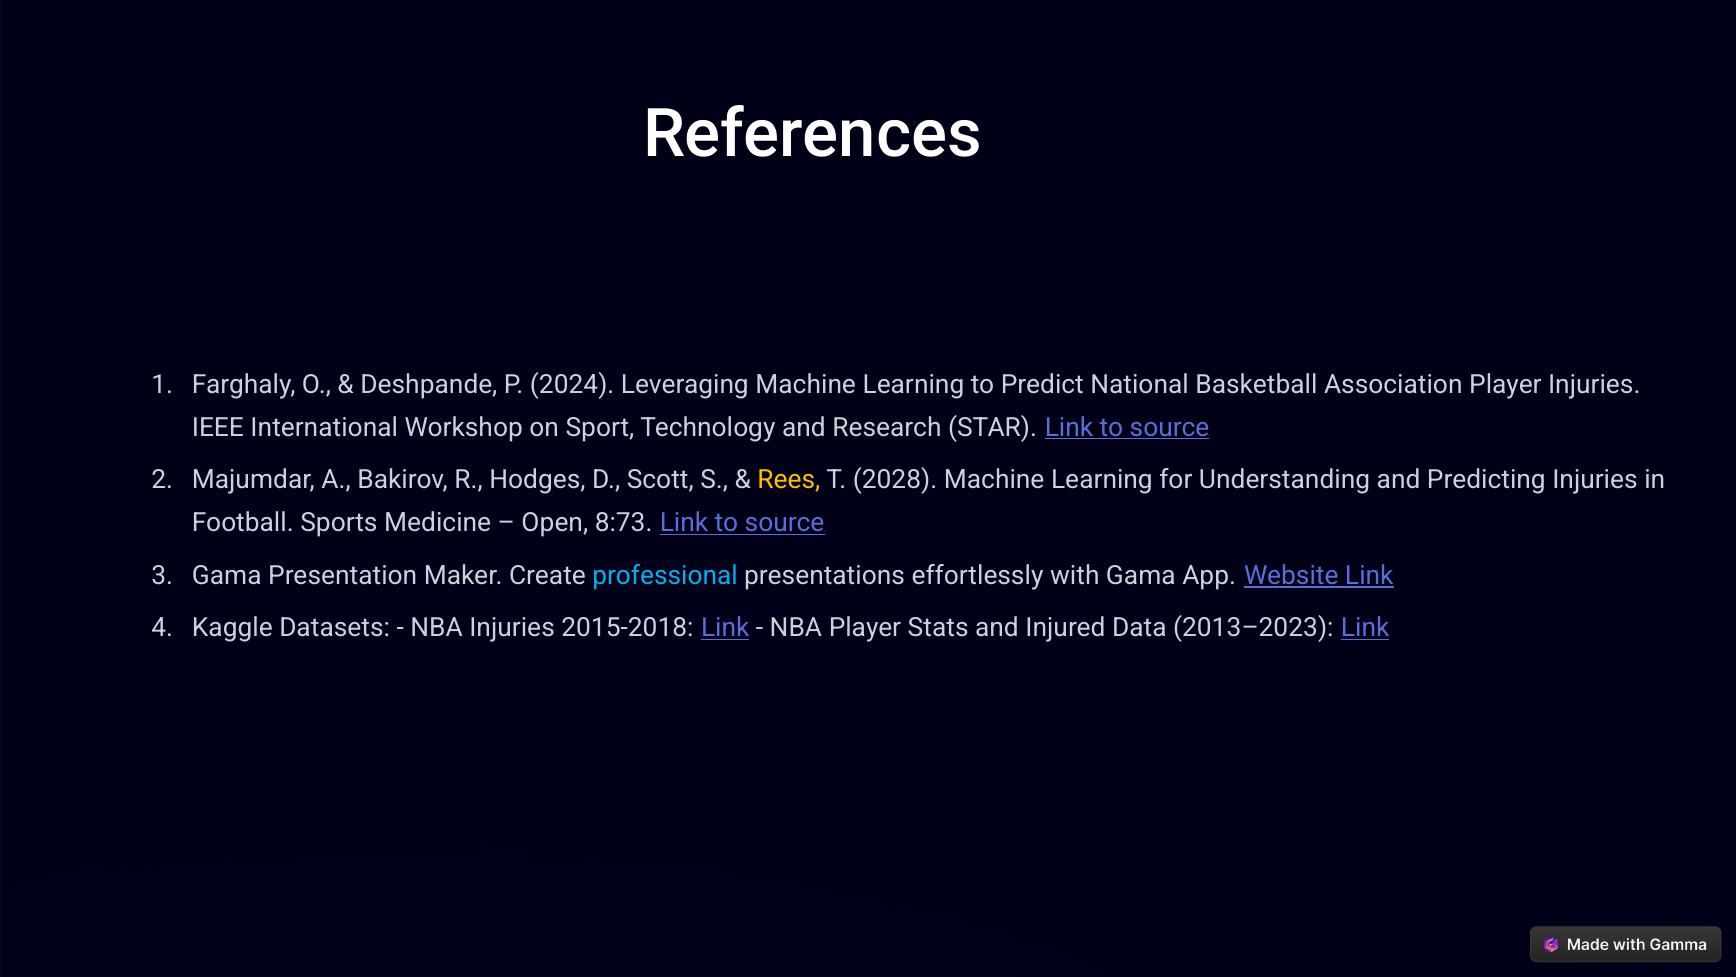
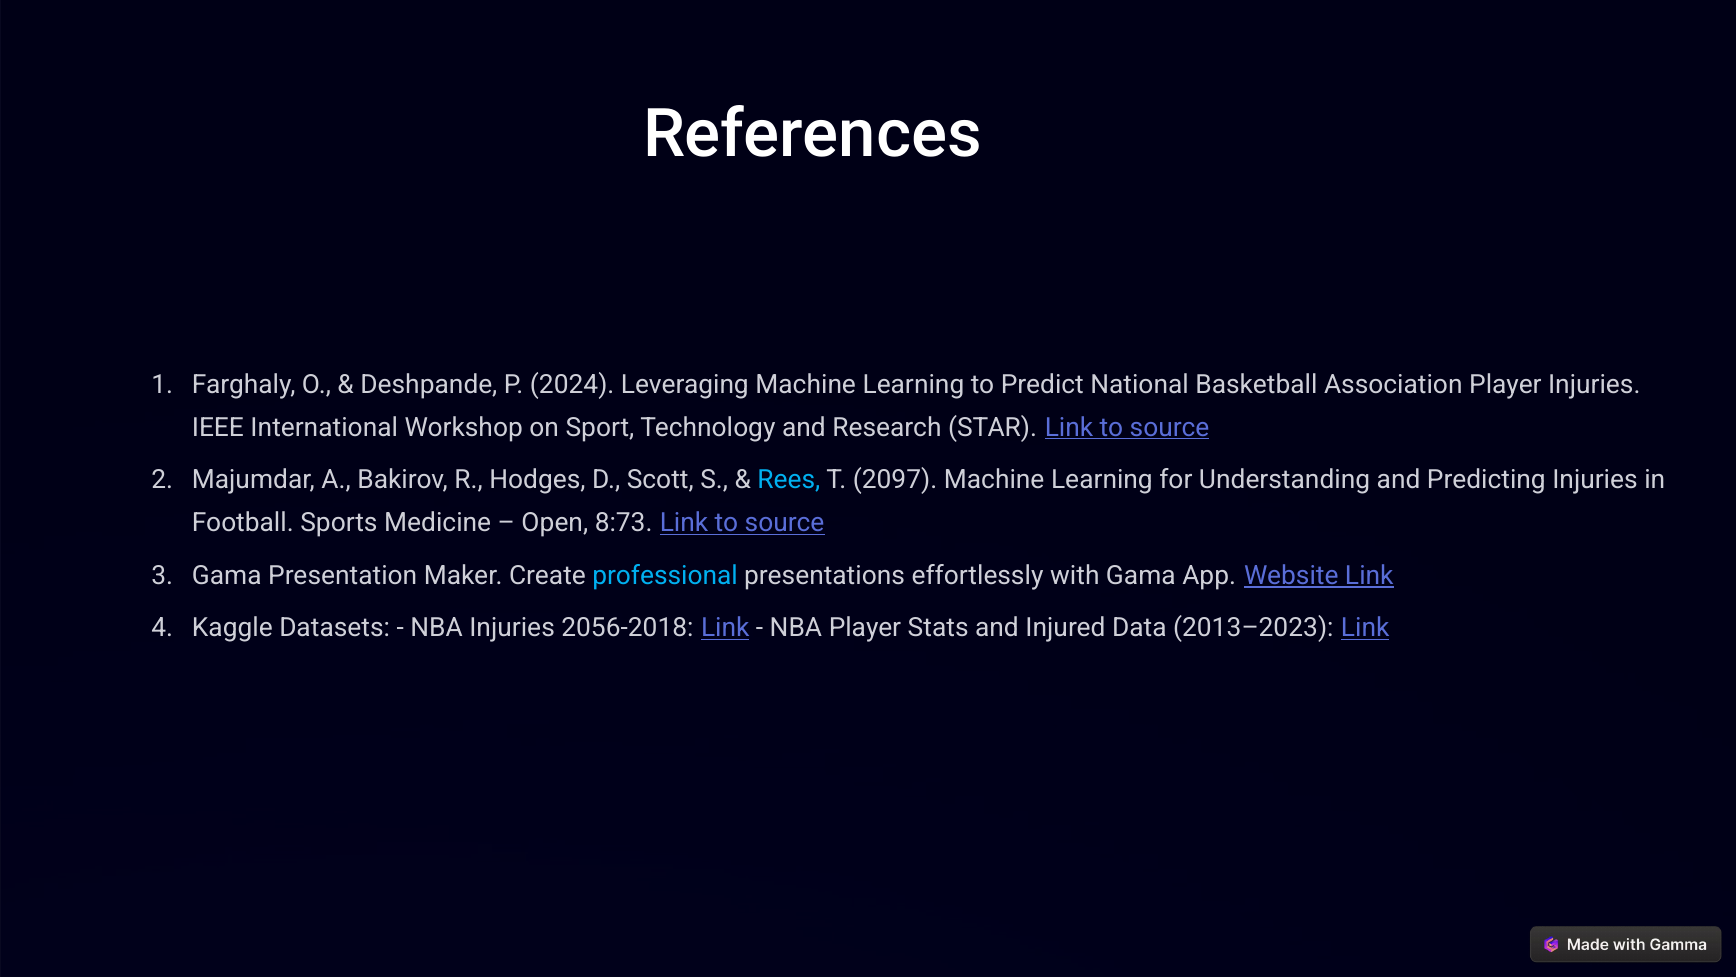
Rees colour: yellow -> light blue
2028: 2028 -> 2097
2015-2018: 2015-2018 -> 2056-2018
